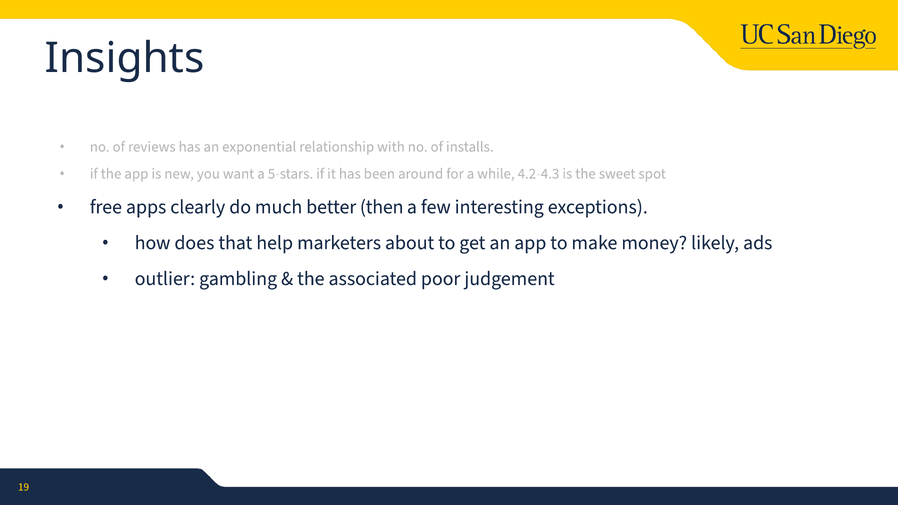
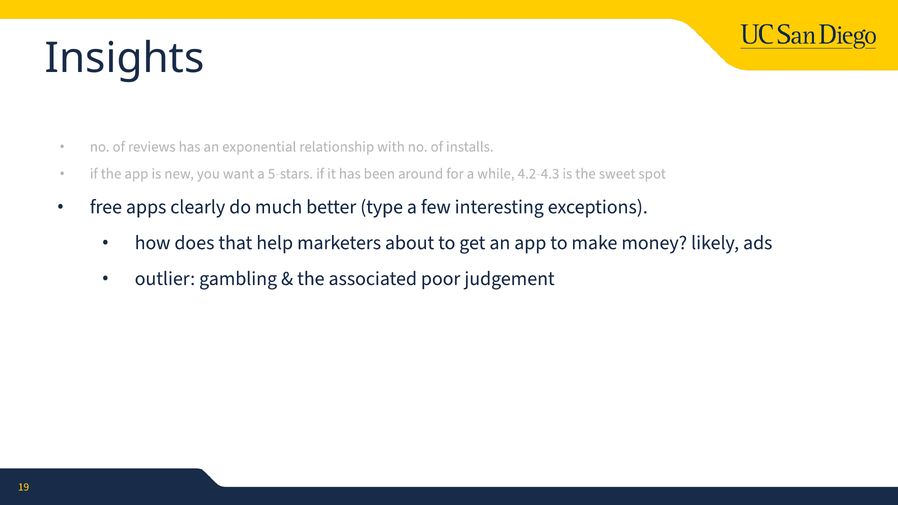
then: then -> type
